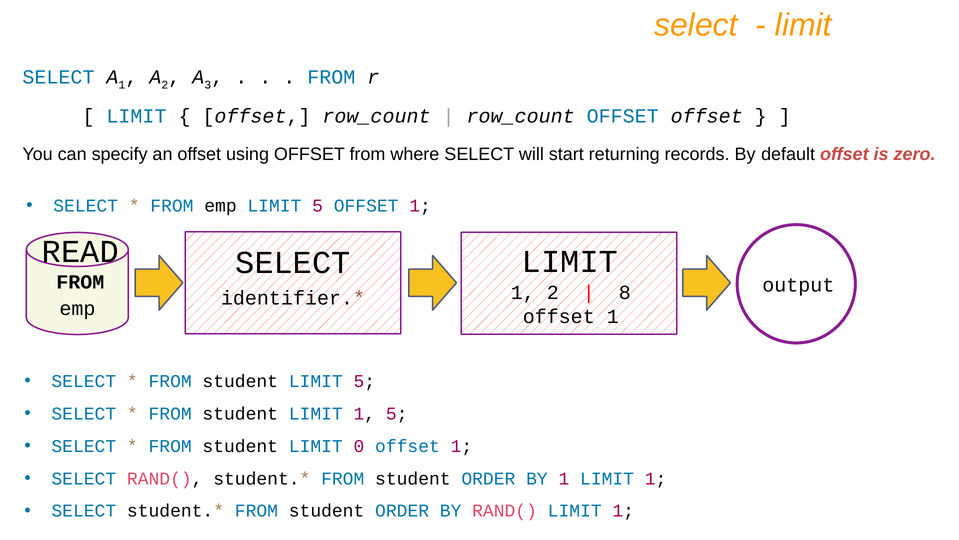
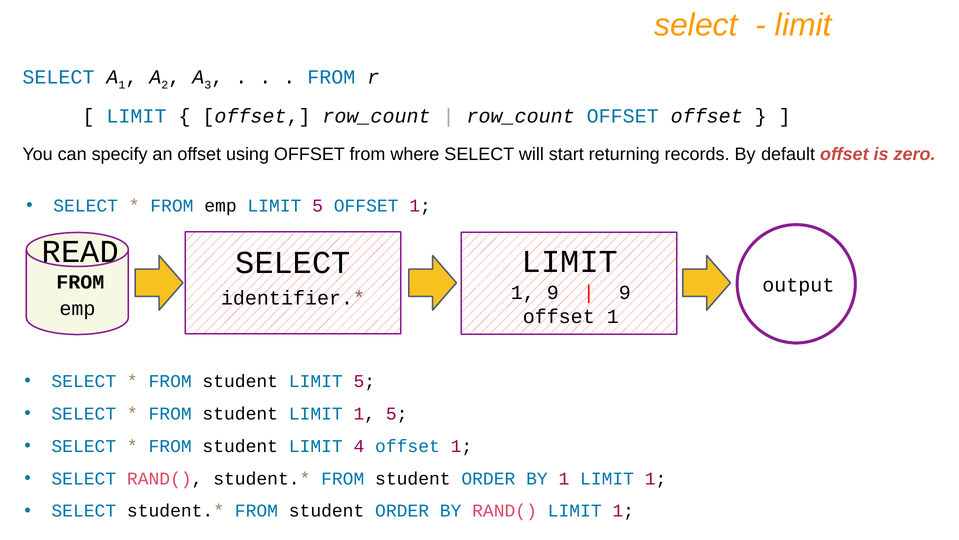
1 2: 2 -> 9
8 at (625, 292): 8 -> 9
0: 0 -> 4
